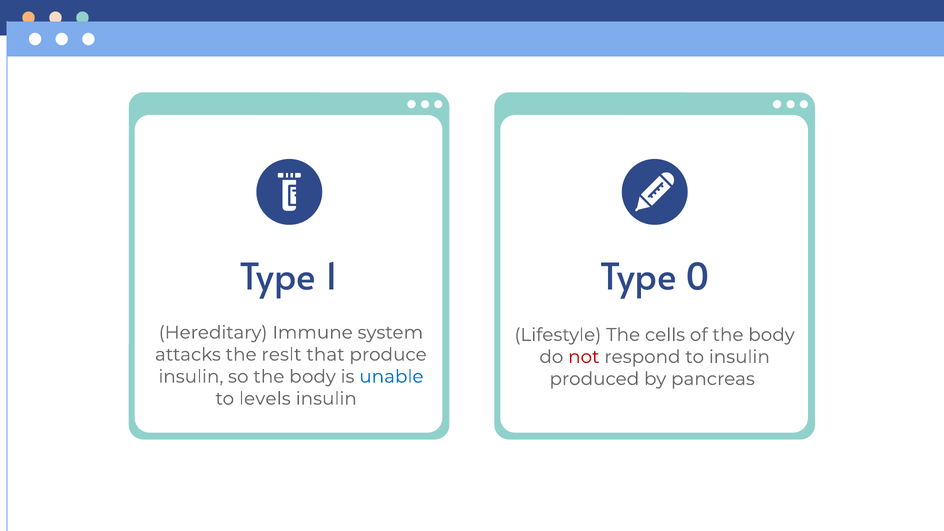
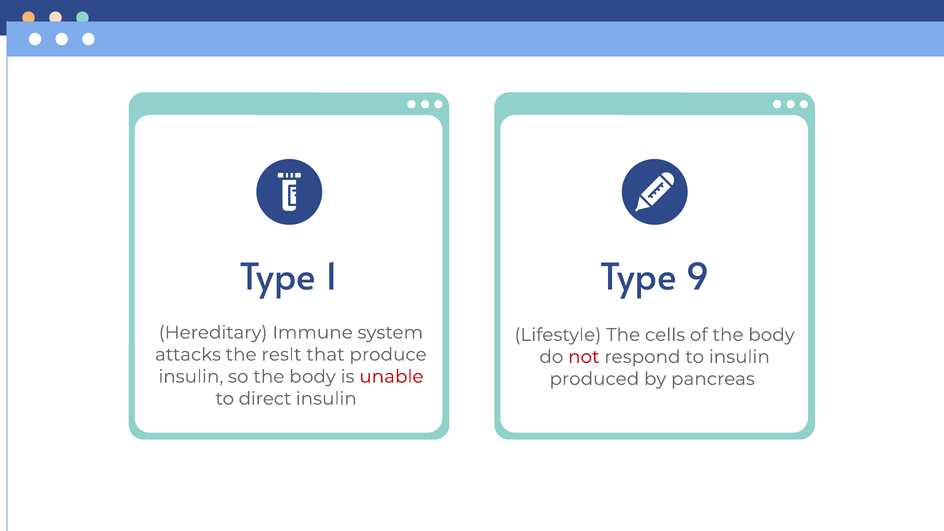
0: 0 -> 9
unable colour: blue -> red
levels: levels -> direct
